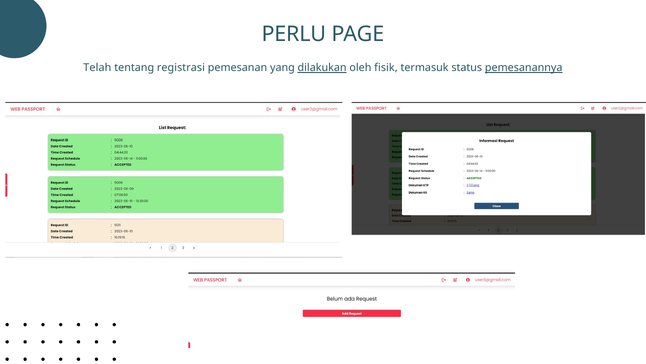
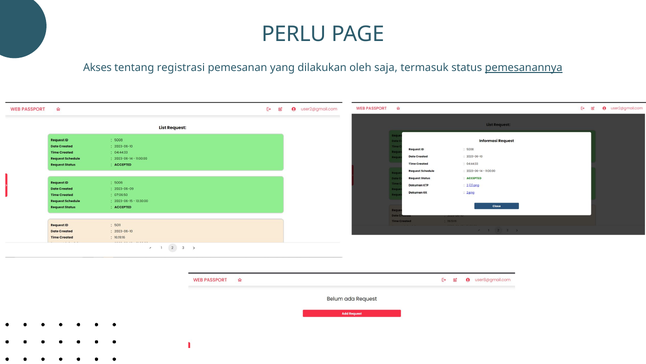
Telah: Telah -> Akses
dilakukan underline: present -> none
fisik: fisik -> saja
